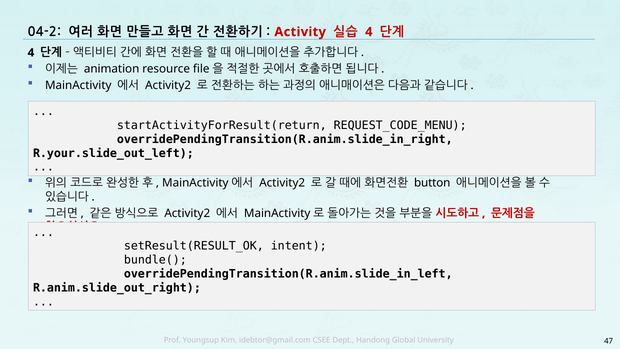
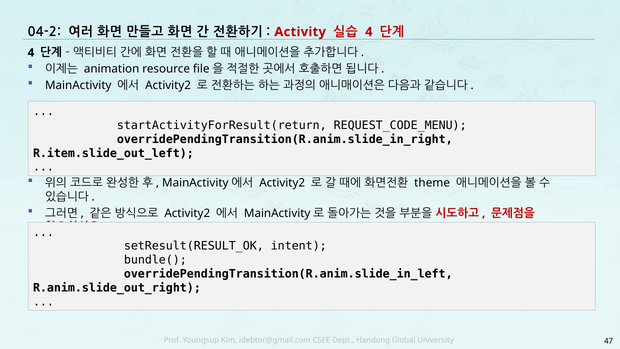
R.your.slide_out_left: R.your.slide_out_left -> R.item.slide_out_left
button: button -> theme
